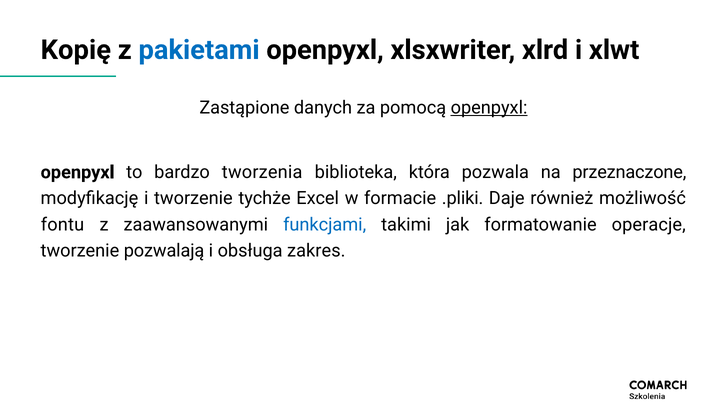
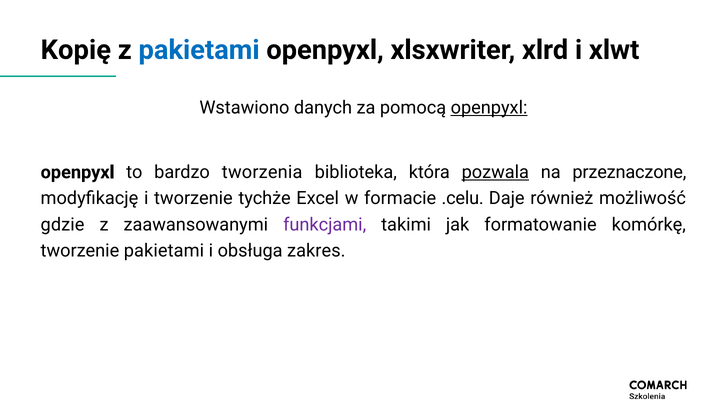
Zastąpione: Zastąpione -> Wstawiono
pozwala underline: none -> present
.pliki: .pliki -> .celu
fontu: fontu -> gdzie
funkcjami colour: blue -> purple
operacje: operacje -> komórkę
tworzenie pozwalają: pozwalają -> pakietami
